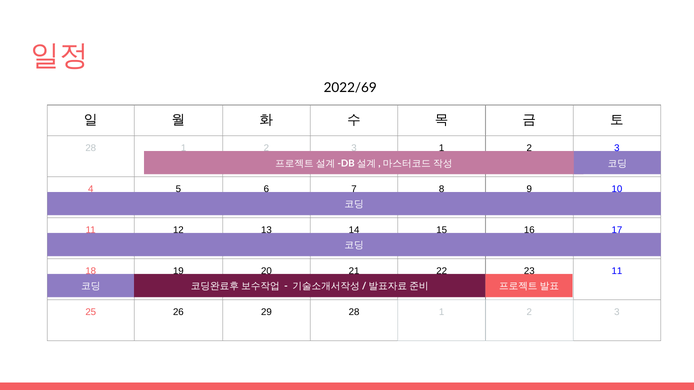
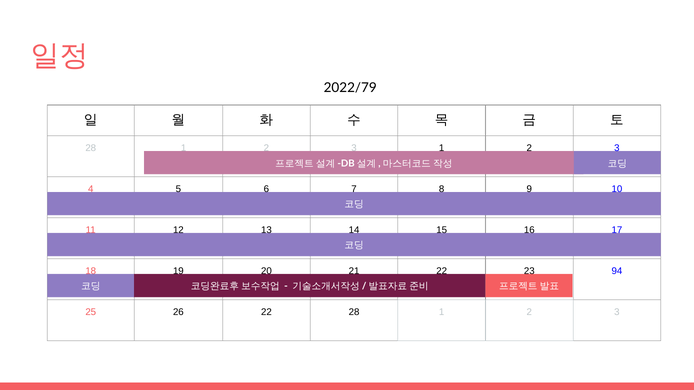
2022/69: 2022/69 -> 2022/79
11 at (617, 271): 11 -> 94
26 29: 29 -> 22
